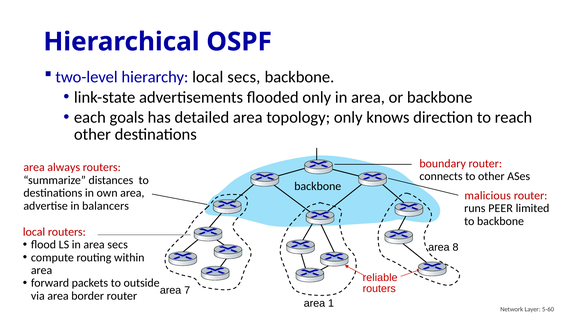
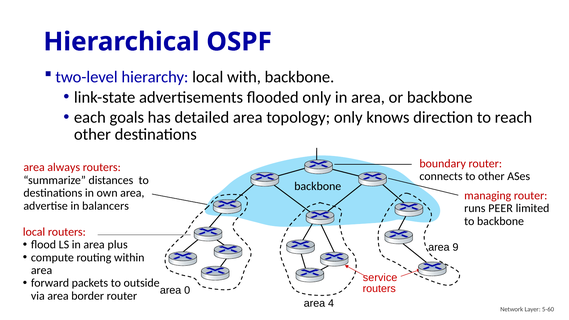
local secs: secs -> with
malicious: malicious -> managing
area secs: secs -> plus
8: 8 -> 9
reliable: reliable -> service
7: 7 -> 0
1: 1 -> 4
